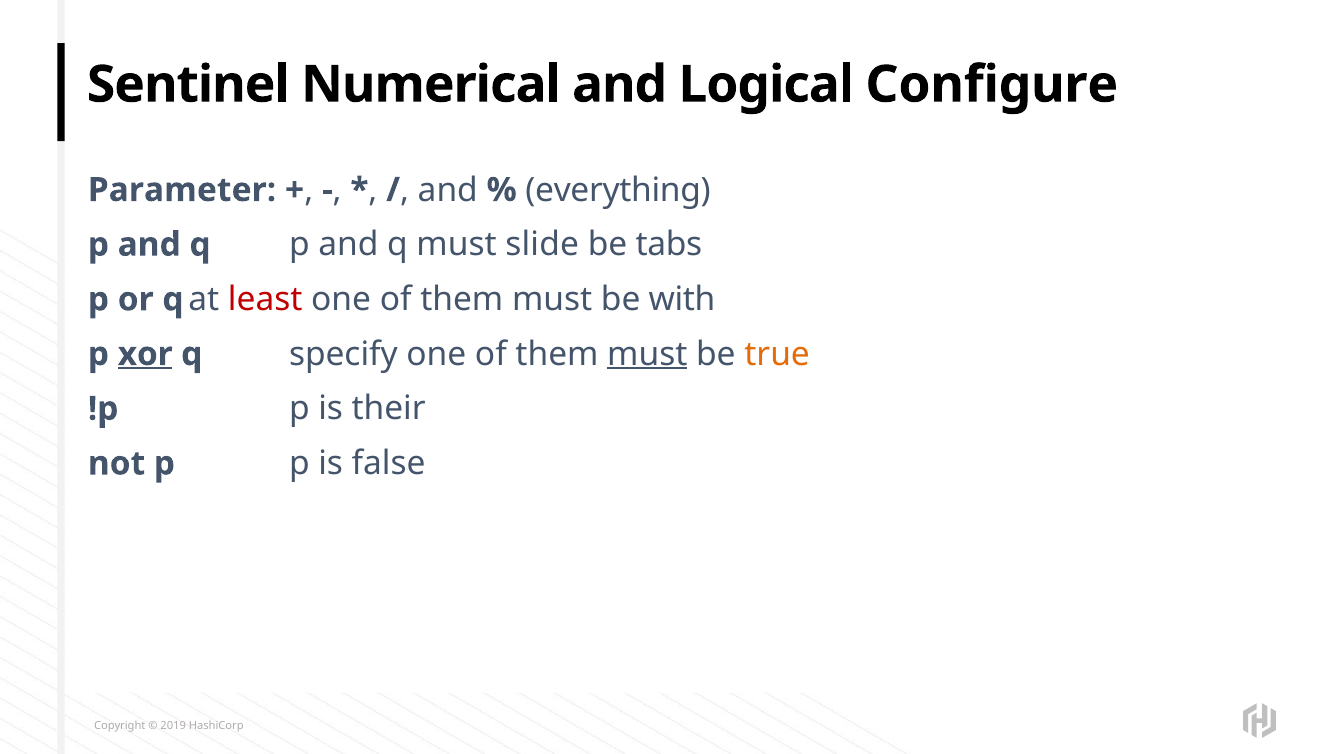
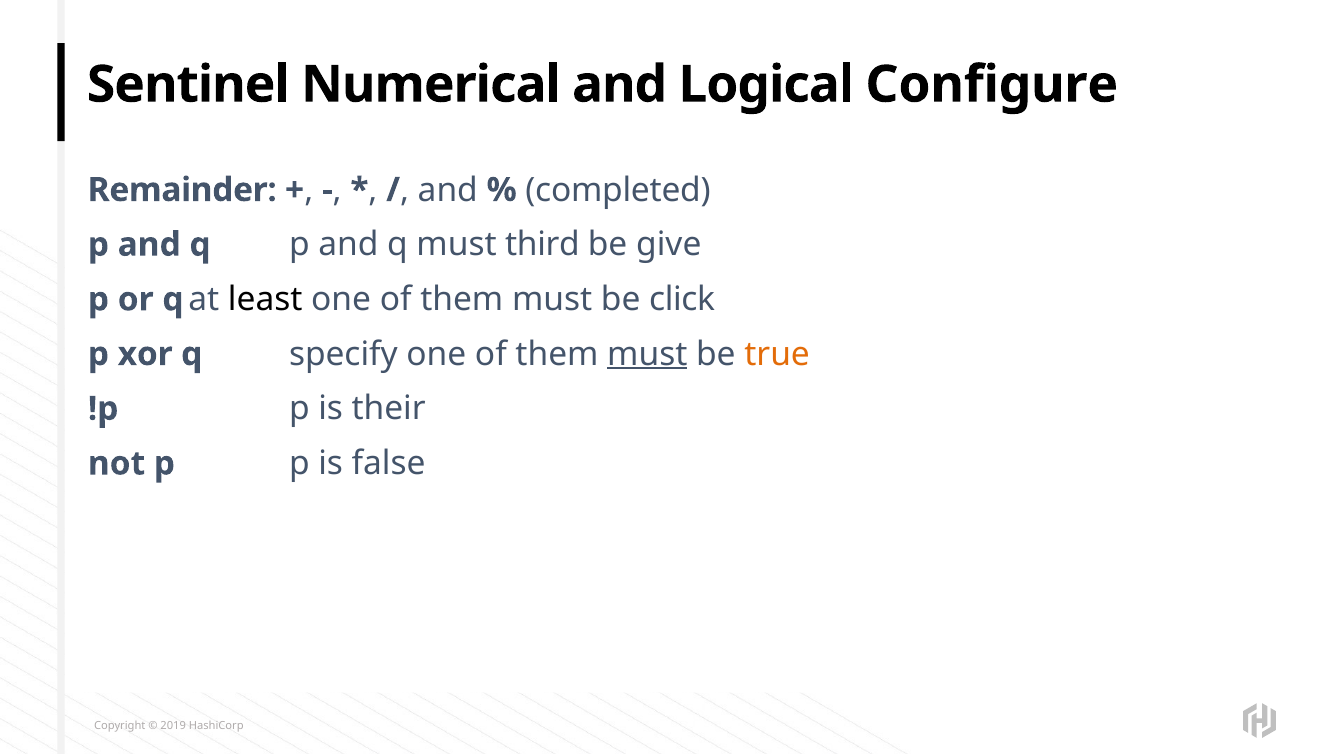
Parameter: Parameter -> Remainder
everything: everything -> completed
slide: slide -> third
tabs: tabs -> give
least colour: red -> black
with: with -> click
xor underline: present -> none
